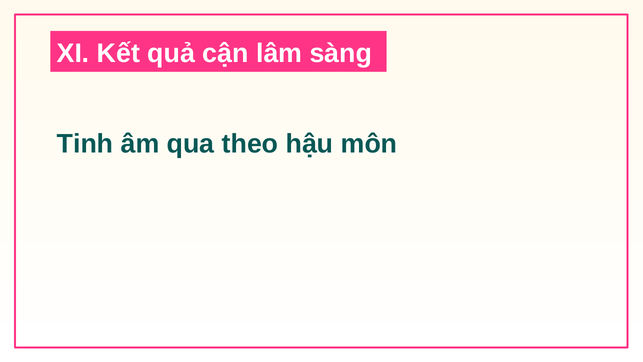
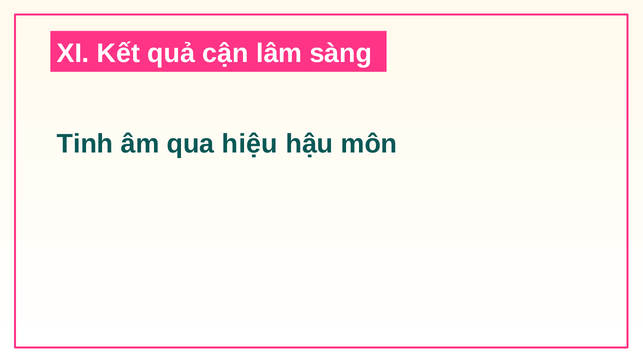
theo: theo -> hiệu
